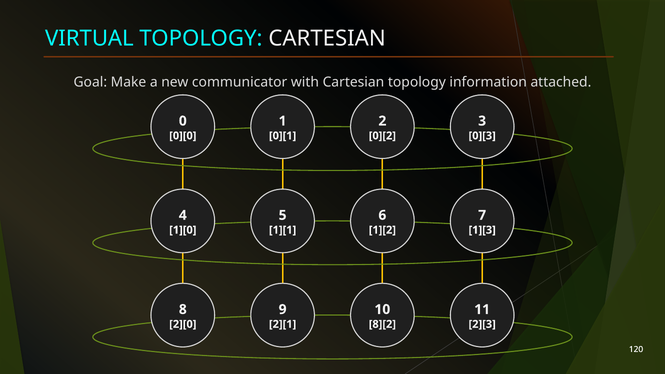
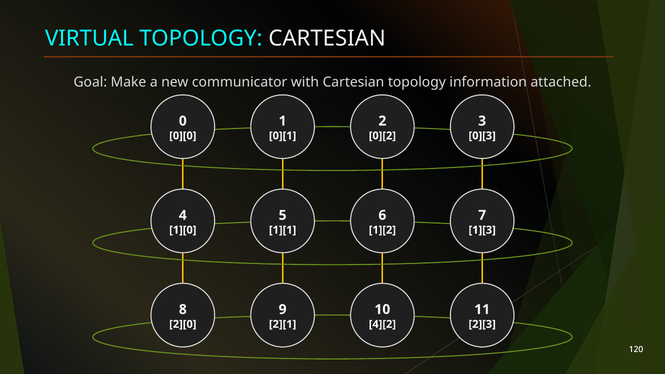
8][2: 8][2 -> 4][2
